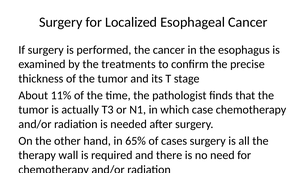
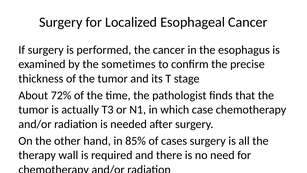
treatments: treatments -> sometimes
11%: 11% -> 72%
65%: 65% -> 85%
